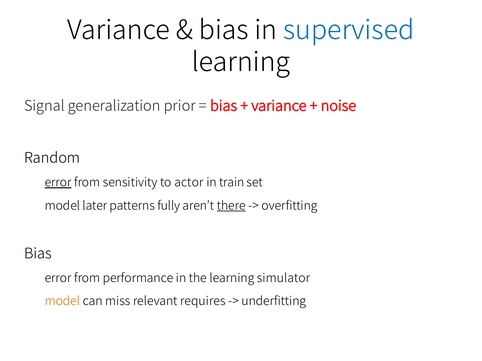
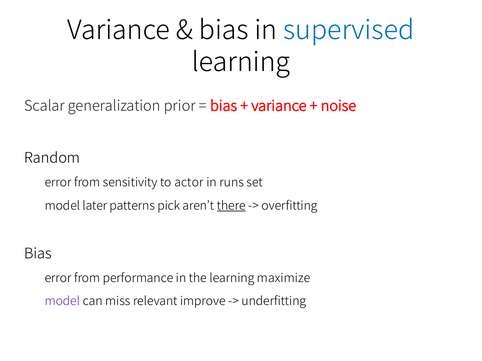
Signal: Signal -> Scalar
error at (58, 183) underline: present -> none
train: train -> runs
fully: fully -> pick
simulator: simulator -> maximize
model at (62, 302) colour: orange -> purple
requires: requires -> improve
